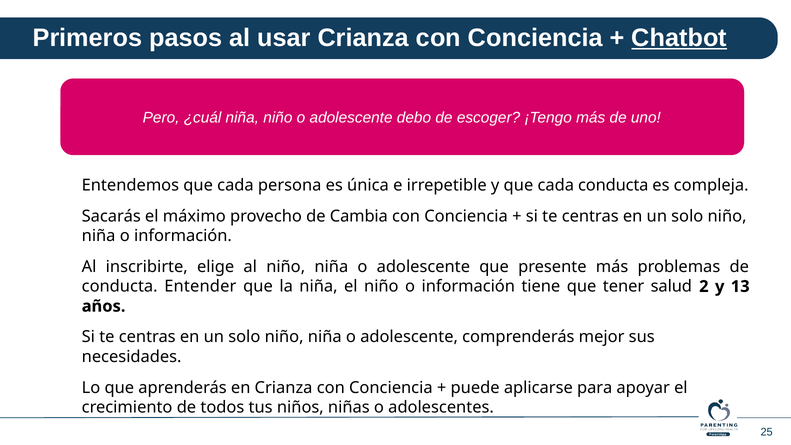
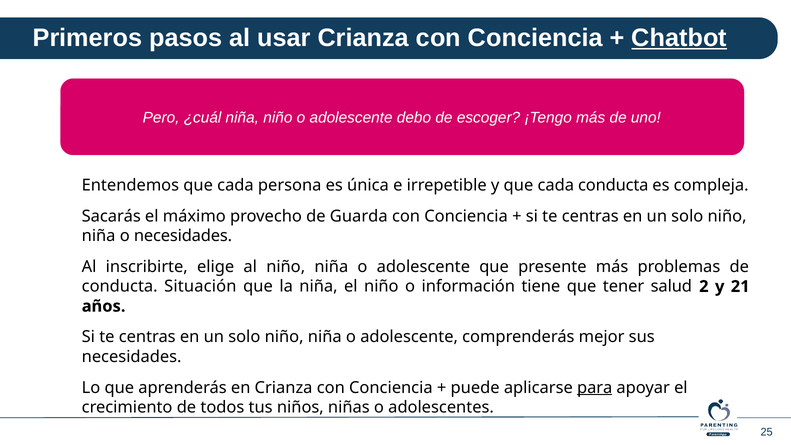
Cambia: Cambia -> Guarda
niña o información: información -> necesidades
Entender: Entender -> Situación
13: 13 -> 21
para underline: none -> present
